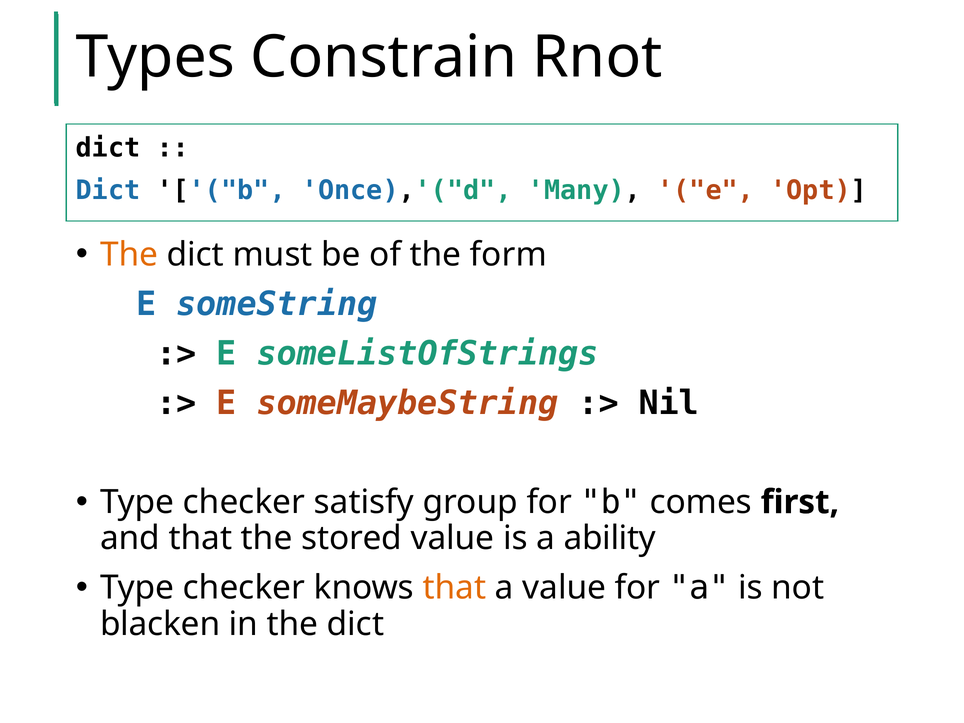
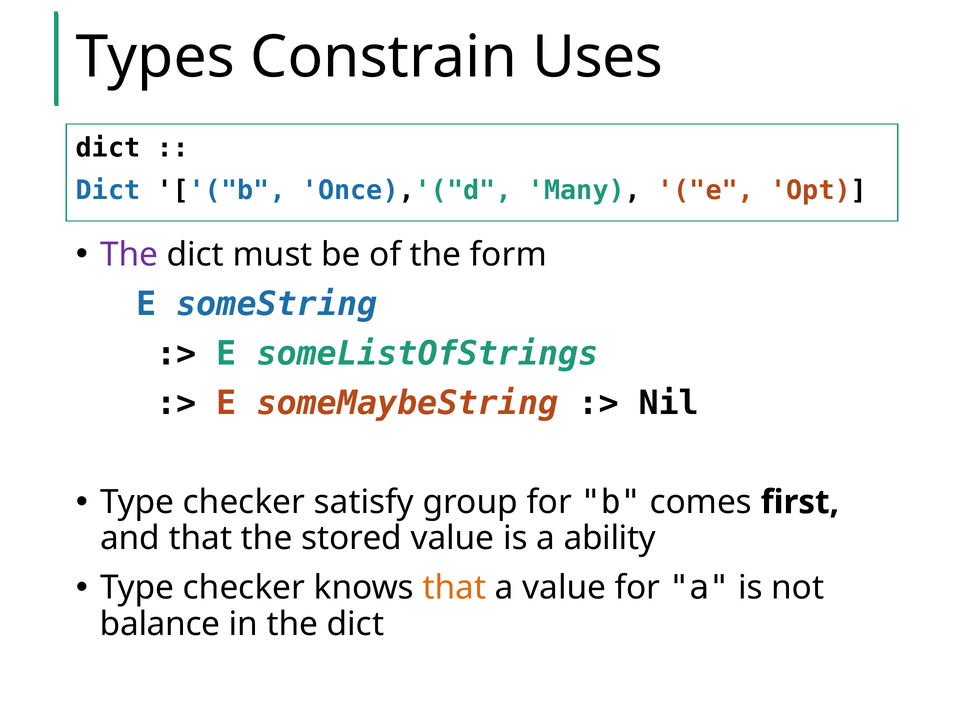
Rnot: Rnot -> Uses
The at (129, 255) colour: orange -> purple
blacken: blacken -> balance
